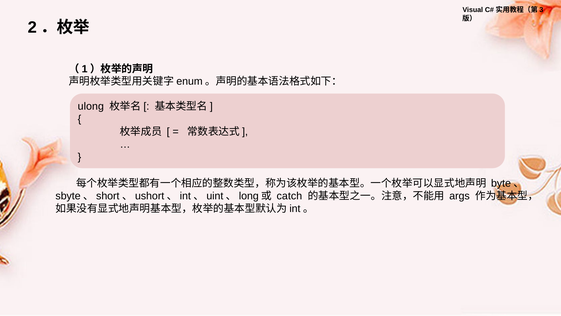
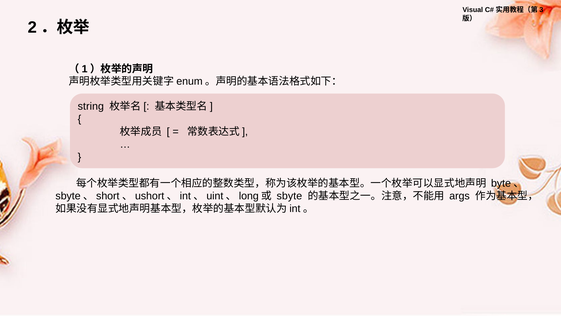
ulong: ulong -> string
catch: catch -> sbyte
